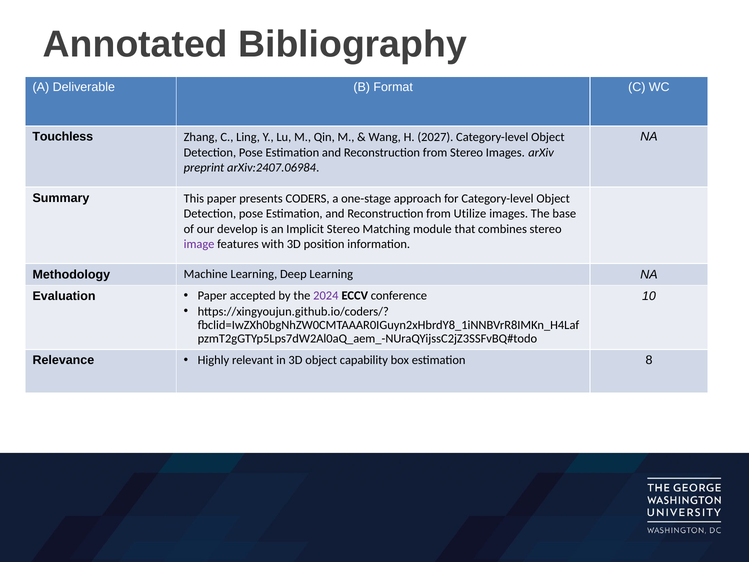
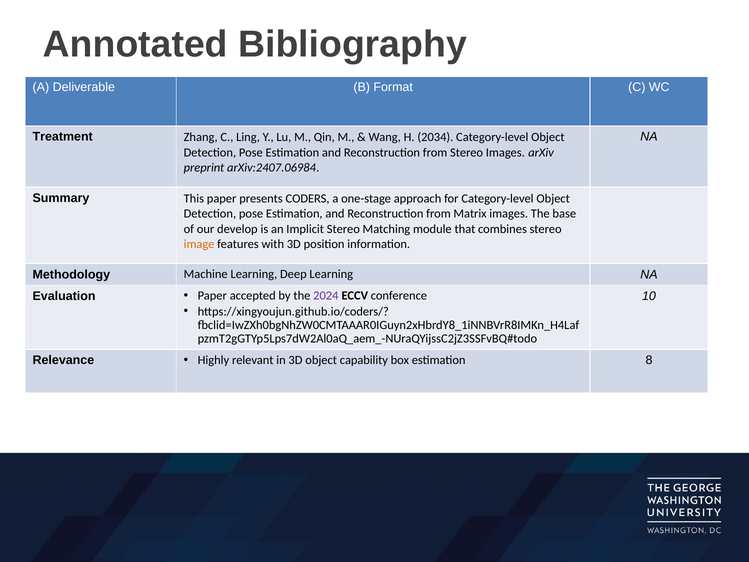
Touchless: Touchless -> Treatment
2027: 2027 -> 2034
Utilize: Utilize -> Matrix
image colour: purple -> orange
